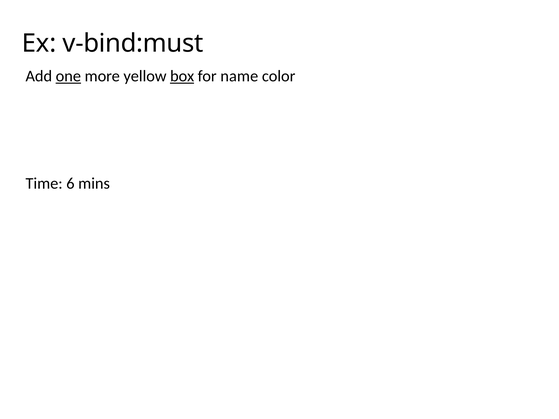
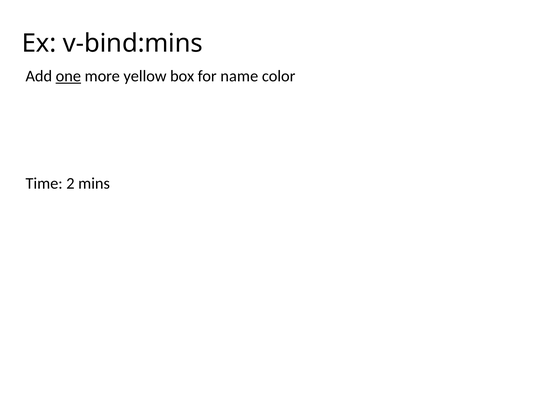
v-bind:must: v-bind:must -> v-bind:mins
box underline: present -> none
6: 6 -> 2
